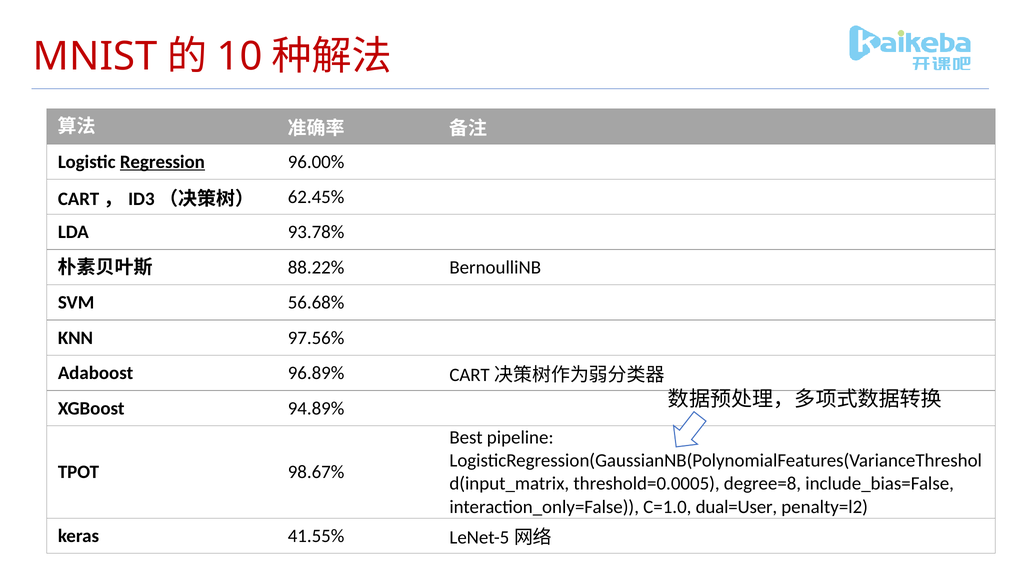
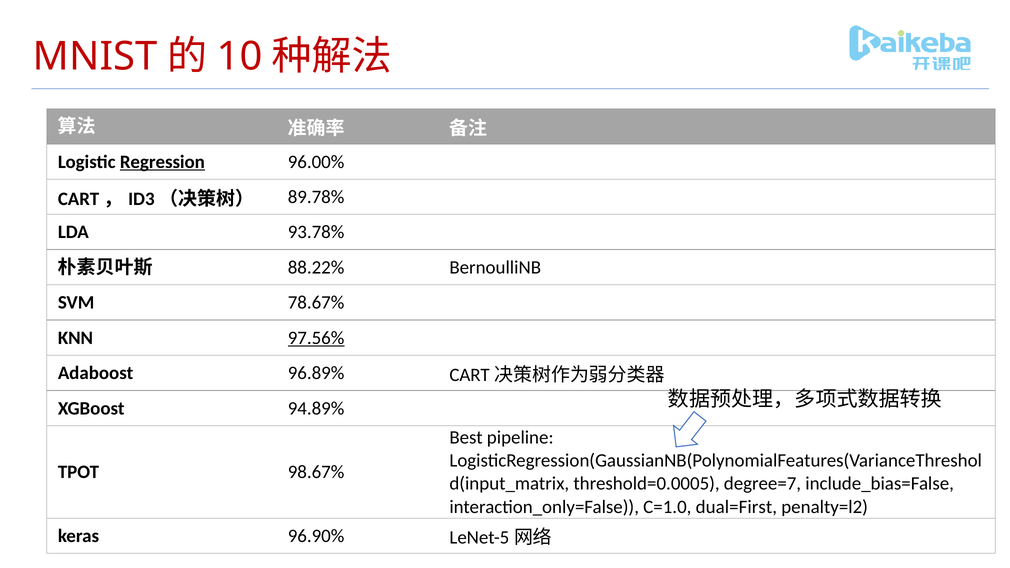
62.45%: 62.45% -> 89.78%
56.68%: 56.68% -> 78.67%
97.56% underline: none -> present
degree=8: degree=8 -> degree=7
dual=User: dual=User -> dual=First
41.55%: 41.55% -> 96.90%
